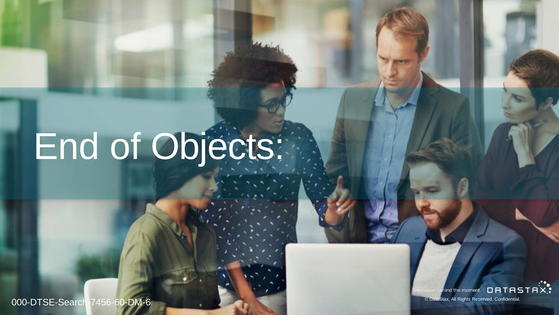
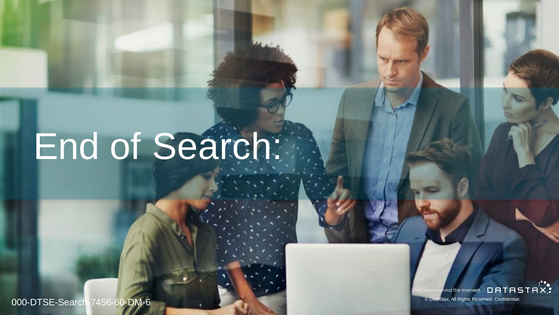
Objects: Objects -> Search
